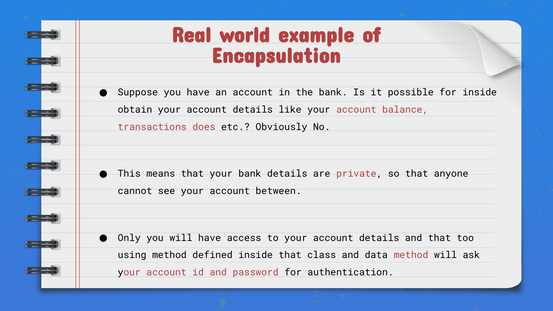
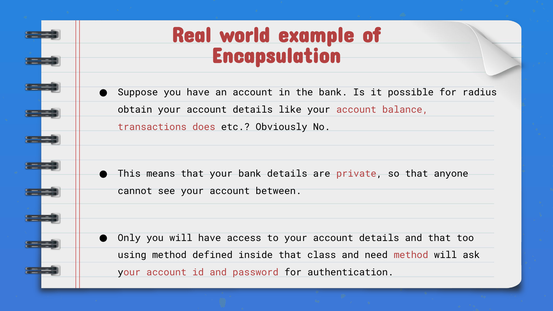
for inside: inside -> radius
data: data -> need
